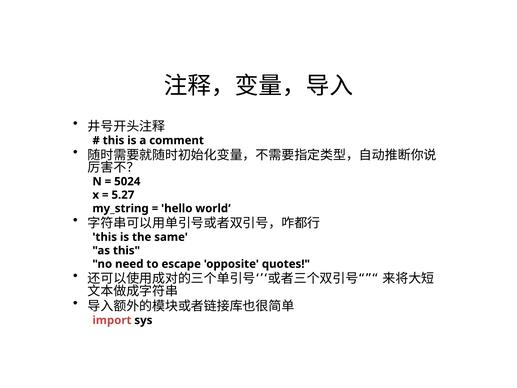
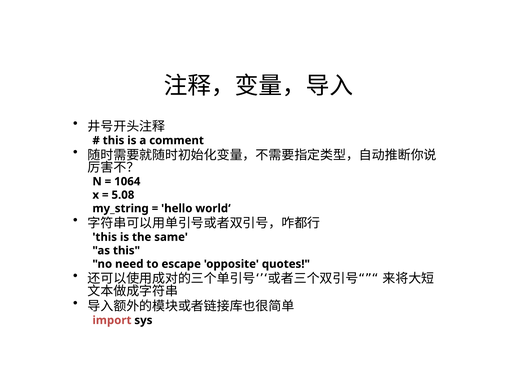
5024: 5024 -> 1064
5.27: 5.27 -> 5.08
